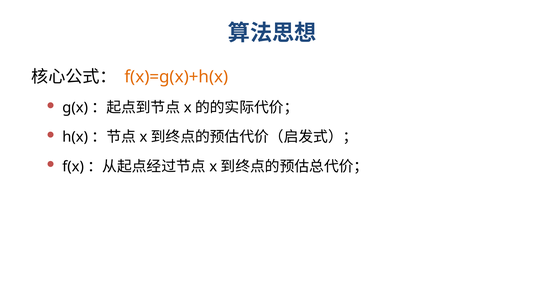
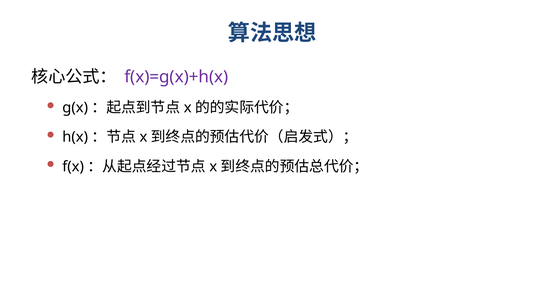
f(x)=g(x)+h(x colour: orange -> purple
